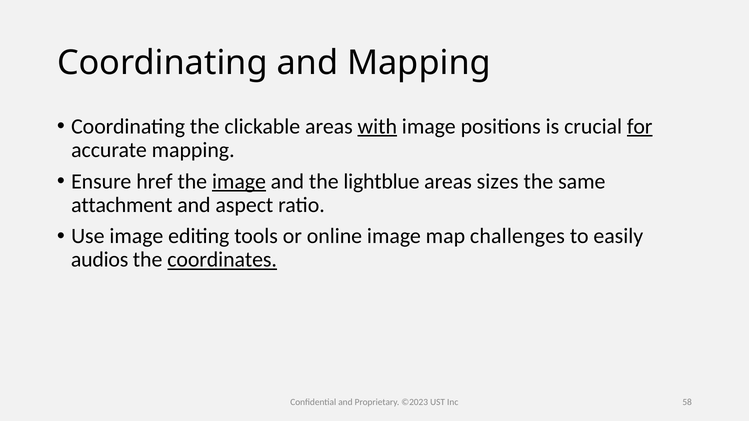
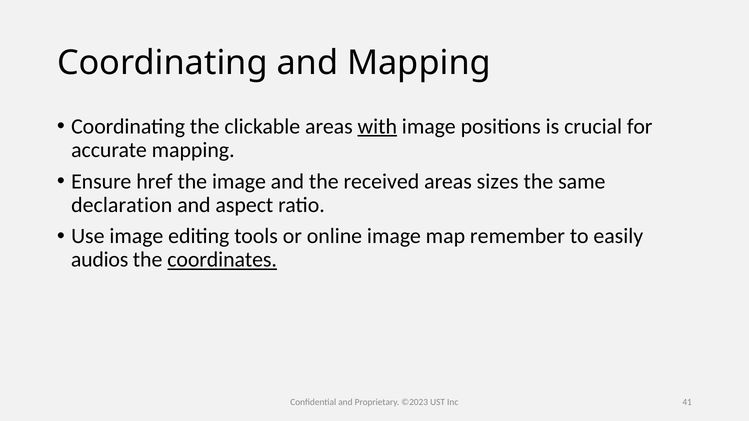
for underline: present -> none
image at (239, 182) underline: present -> none
lightblue: lightblue -> received
attachment: attachment -> declaration
challenges: challenges -> remember
58: 58 -> 41
